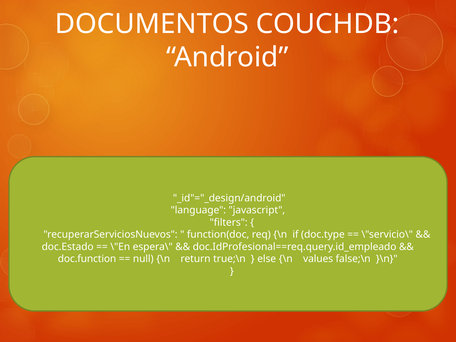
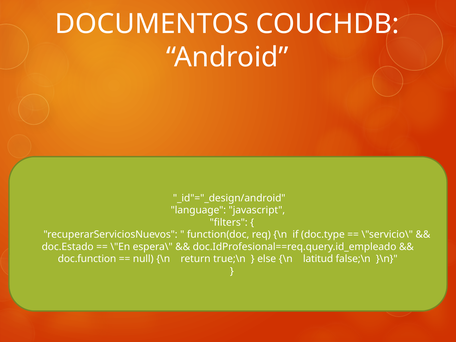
values: values -> latitud
